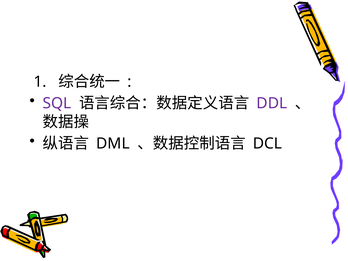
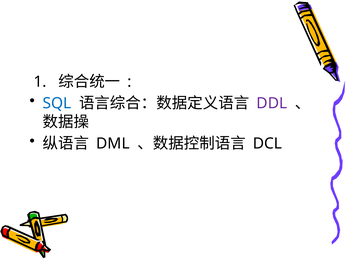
SQL colour: purple -> blue
